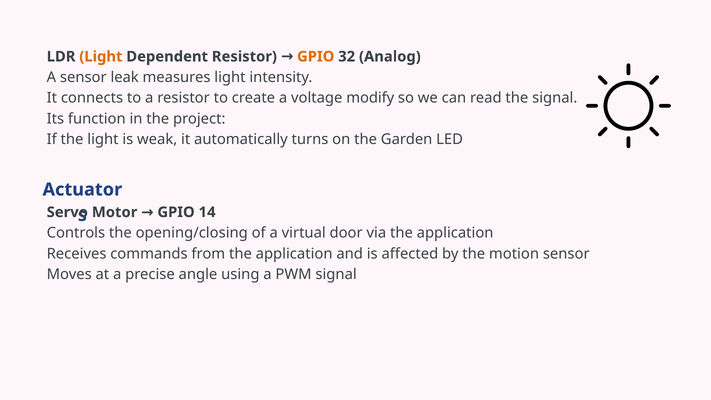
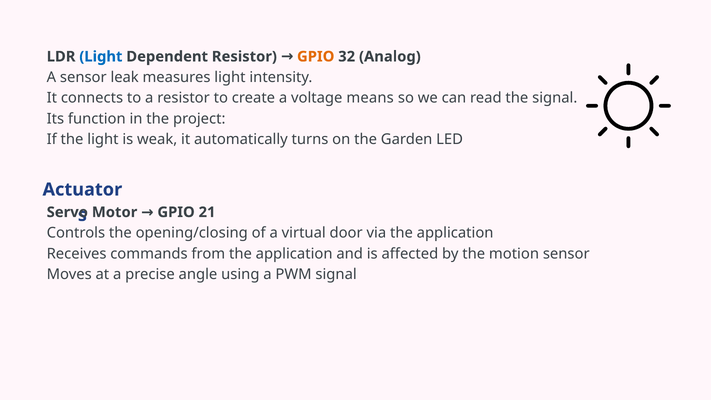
Light at (101, 57) colour: orange -> blue
modify: modify -> means
14: 14 -> 21
